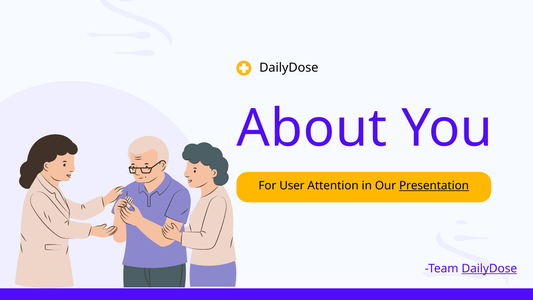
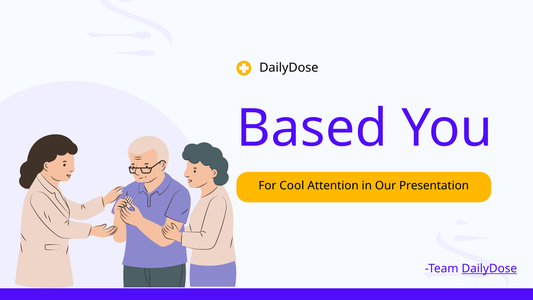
About: About -> Based
User: User -> Cool
Presentation underline: present -> none
